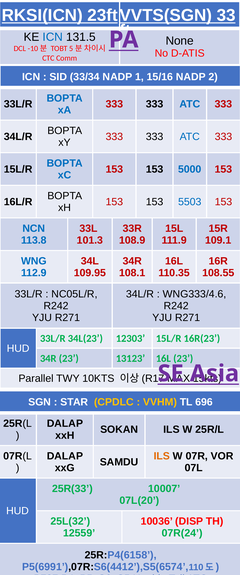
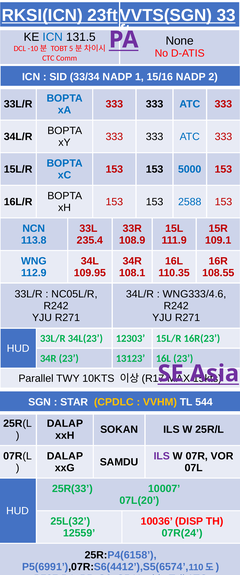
5503: 5503 -> 2588
101.3: 101.3 -> 235.4
696: 696 -> 544
ILS at (162, 456) colour: orange -> purple
